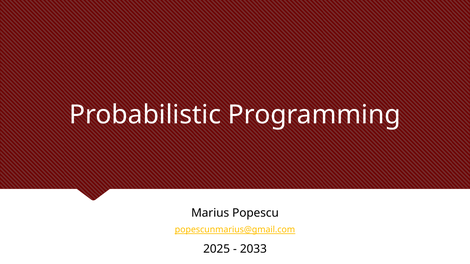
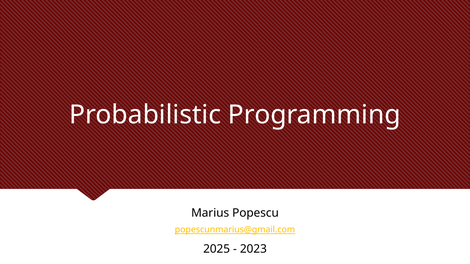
2033: 2033 -> 2023
